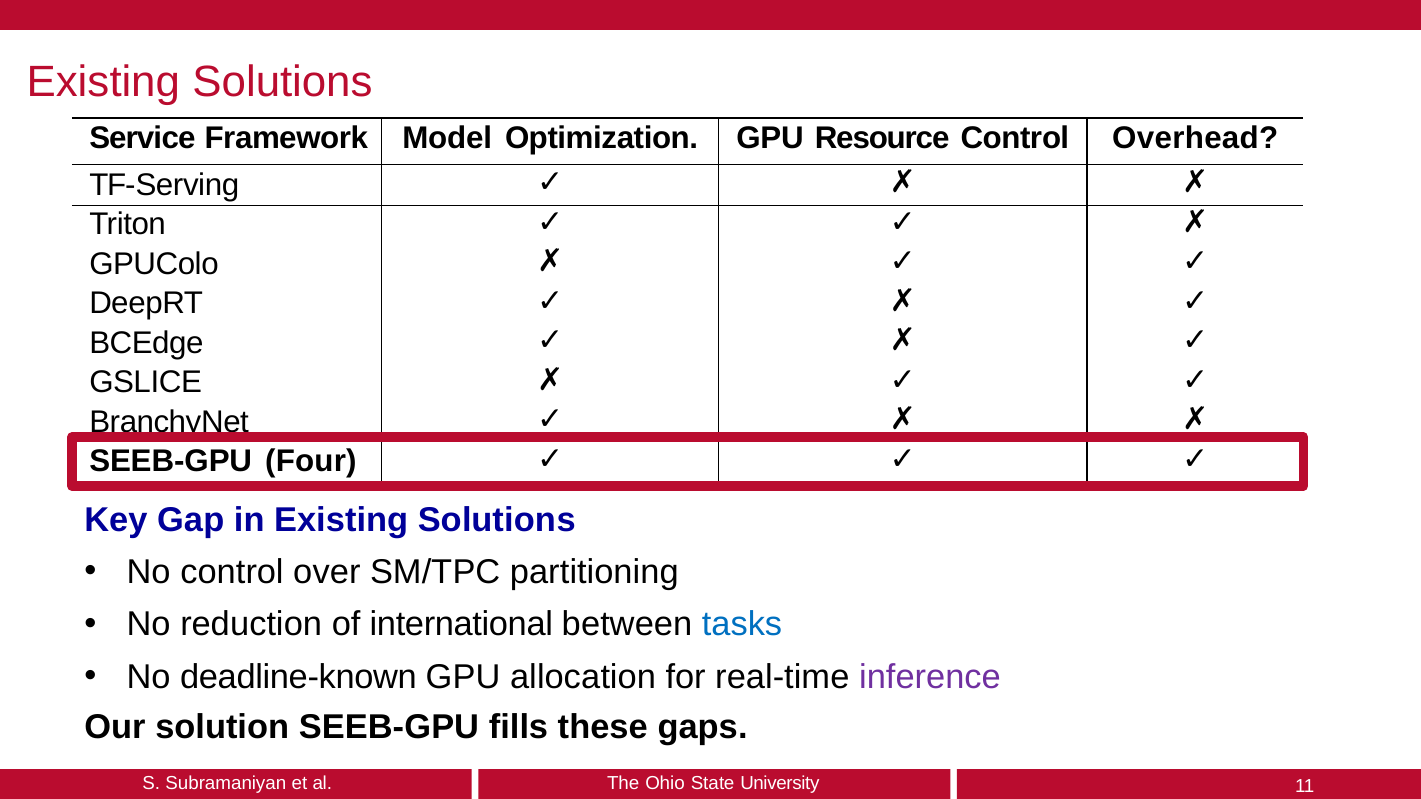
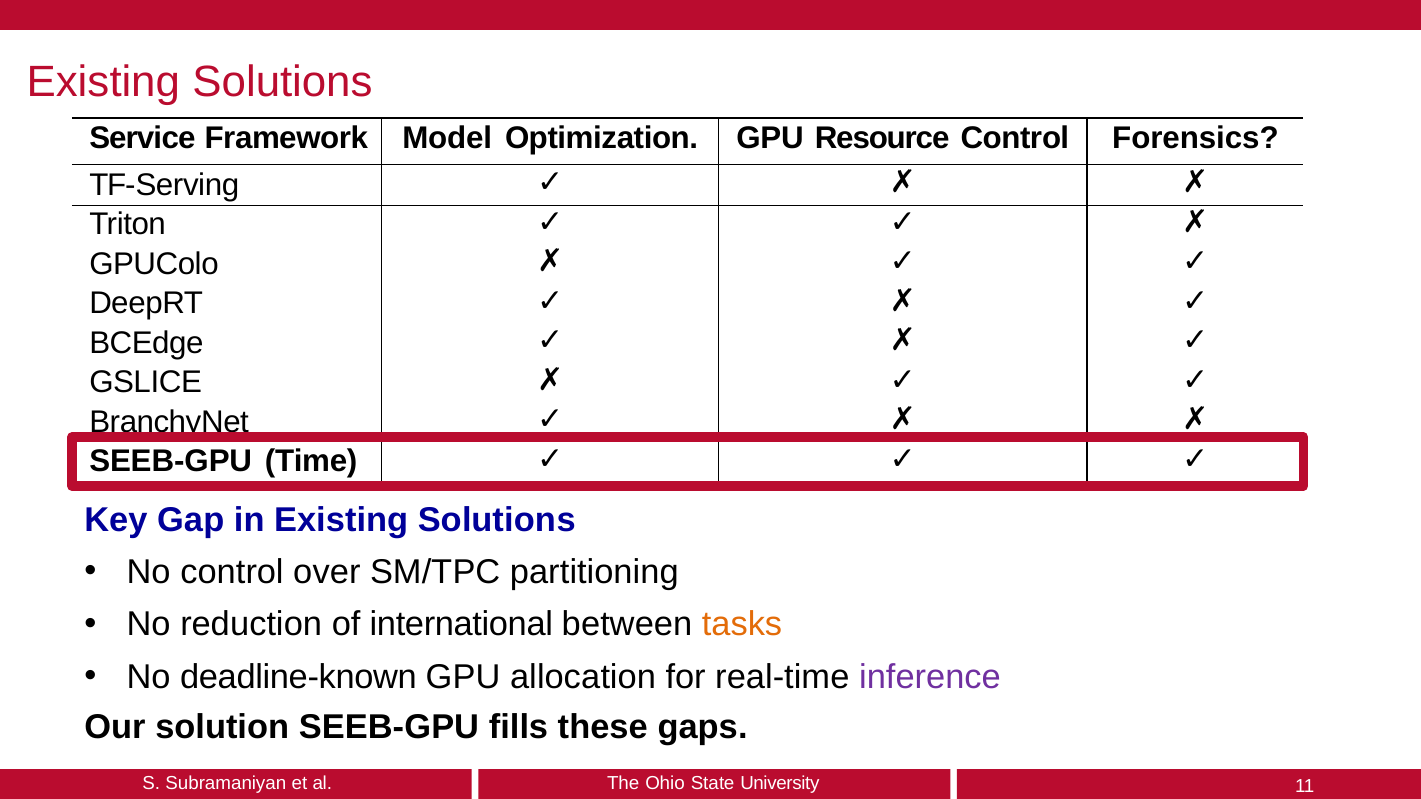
Overhead: Overhead -> Forensics
Four: Four -> Time
tasks colour: blue -> orange
